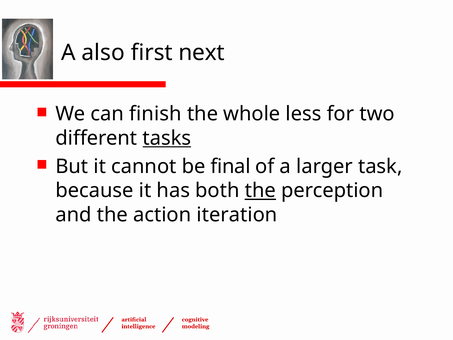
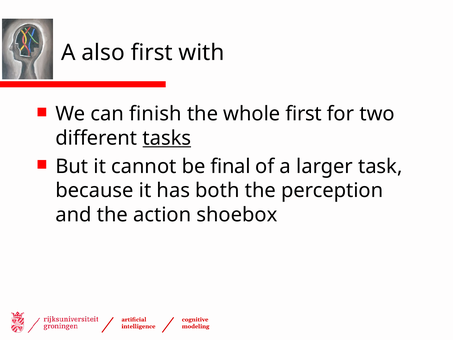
next: next -> with
whole less: less -> first
the at (260, 190) underline: present -> none
iteration: iteration -> shoebox
